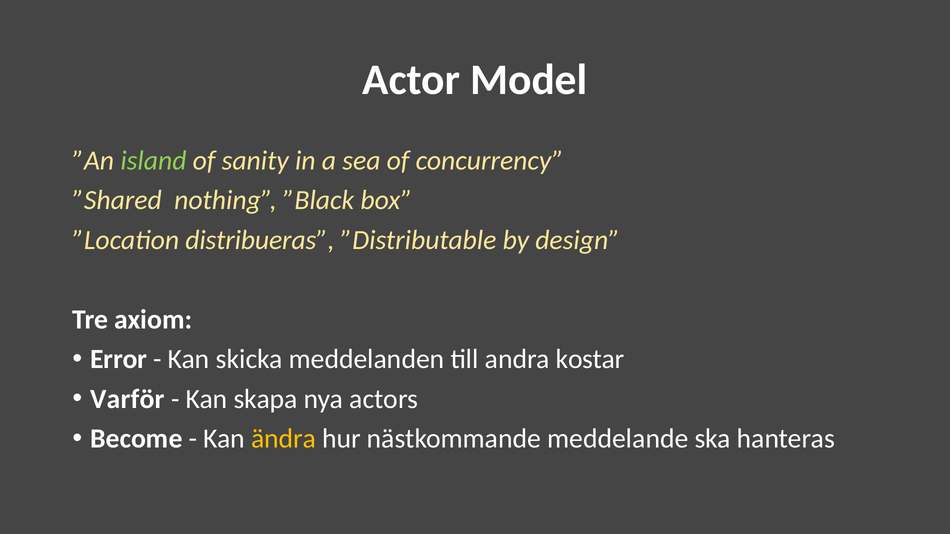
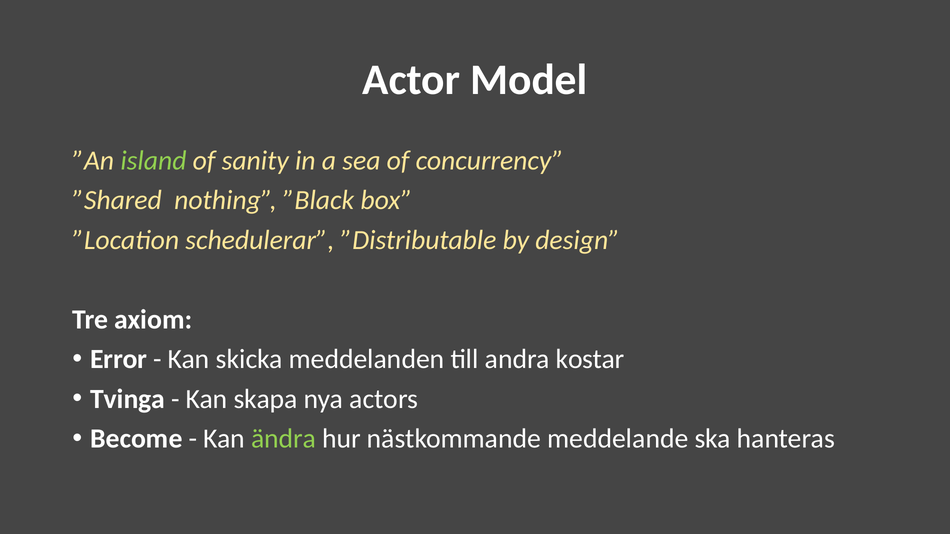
distribueras: distribueras -> schedulerar
Varför: Varför -> Tvinga
ändra colour: yellow -> light green
